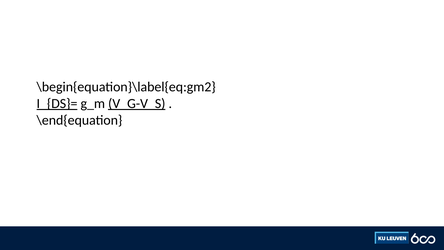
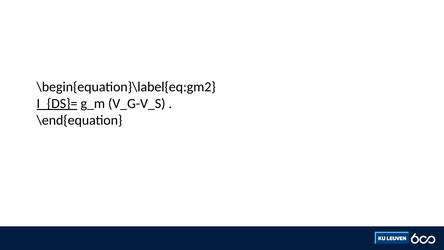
V_G-V_S underline: present -> none
